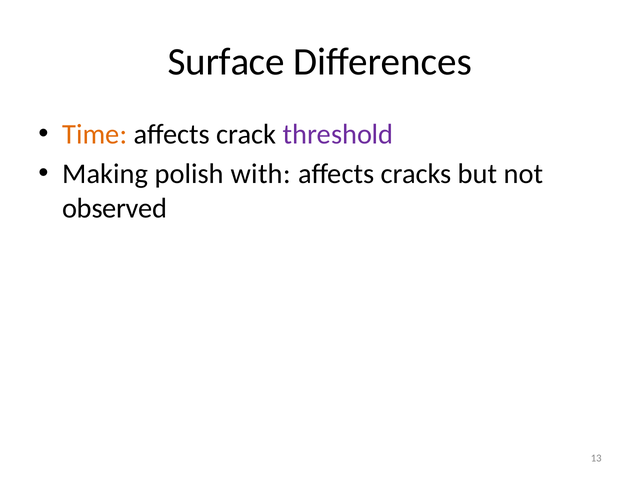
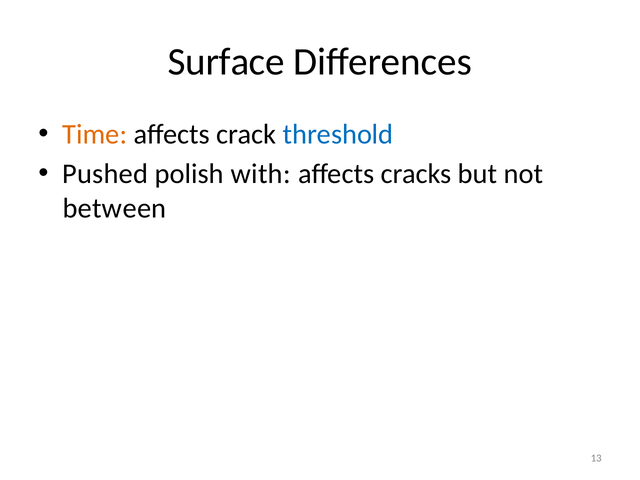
threshold colour: purple -> blue
Making: Making -> Pushed
observed: observed -> between
